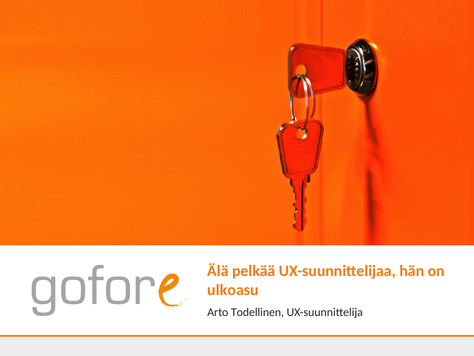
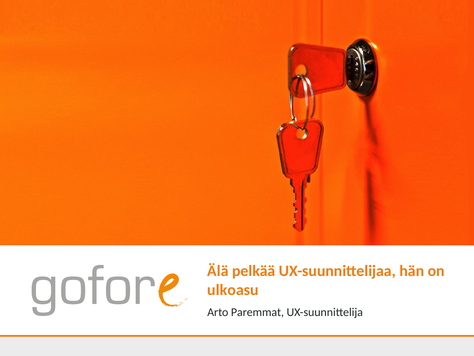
Todellinen: Todellinen -> Paremmat
